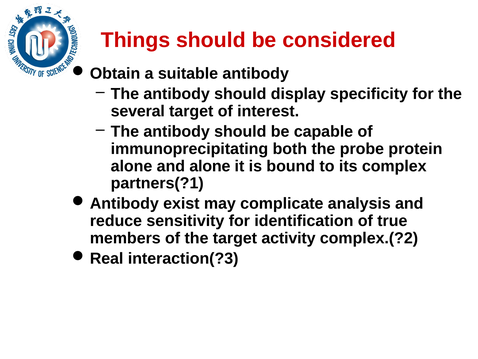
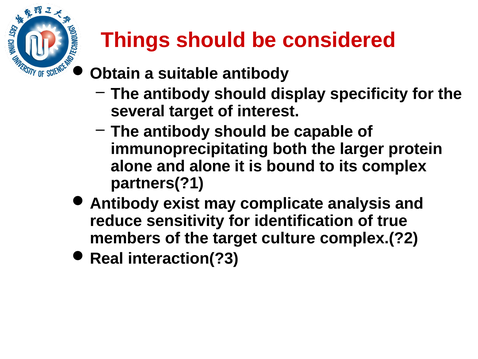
probe: probe -> larger
activity: activity -> culture
